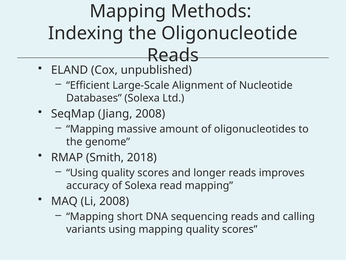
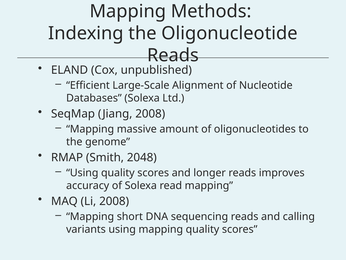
2018: 2018 -> 2048
